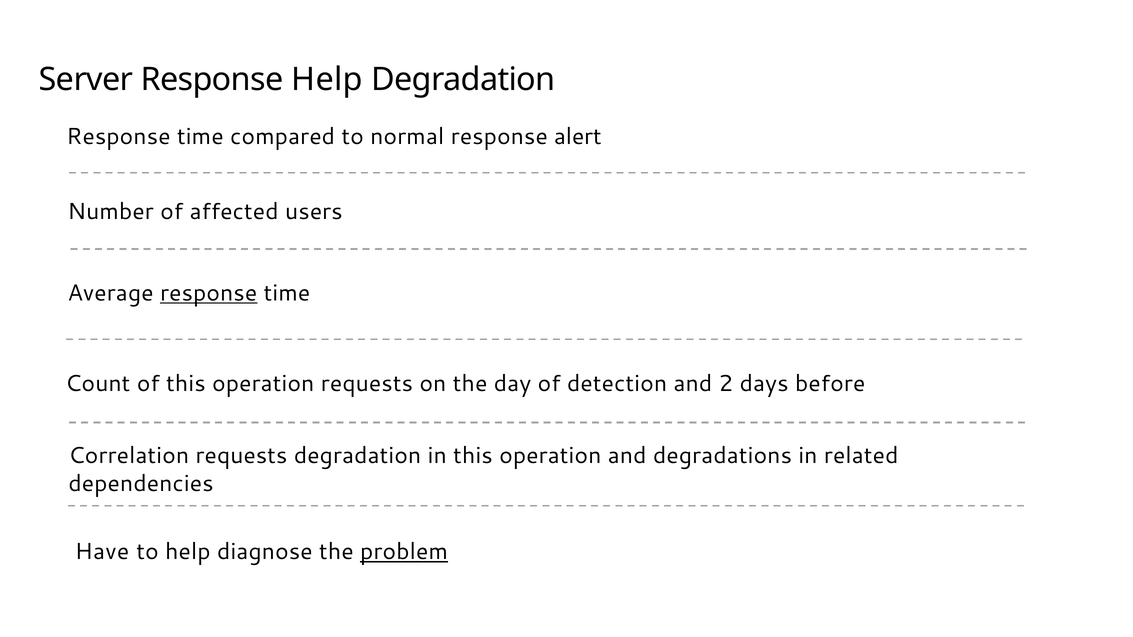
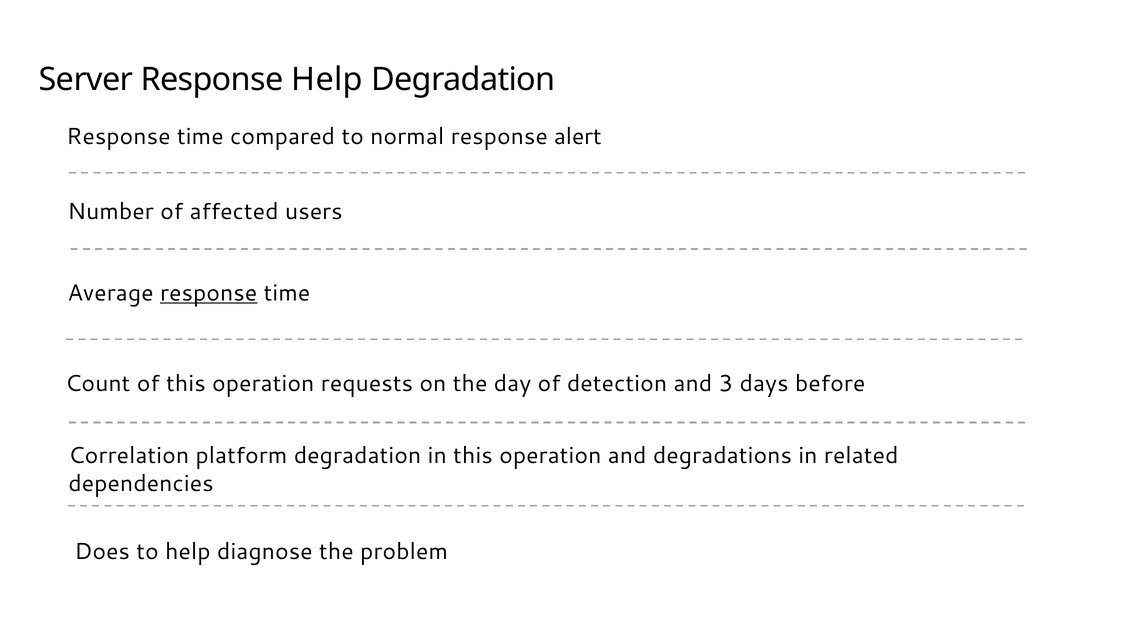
2: 2 -> 3
Correlation requests: requests -> platform
Have: Have -> Does
problem underline: present -> none
